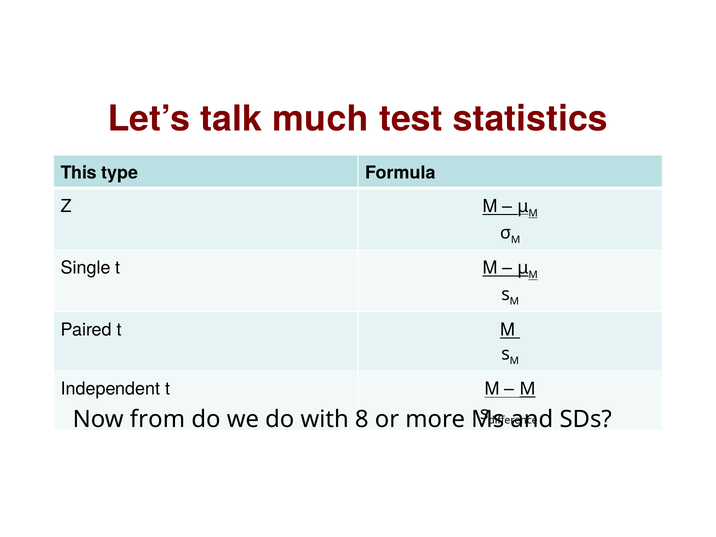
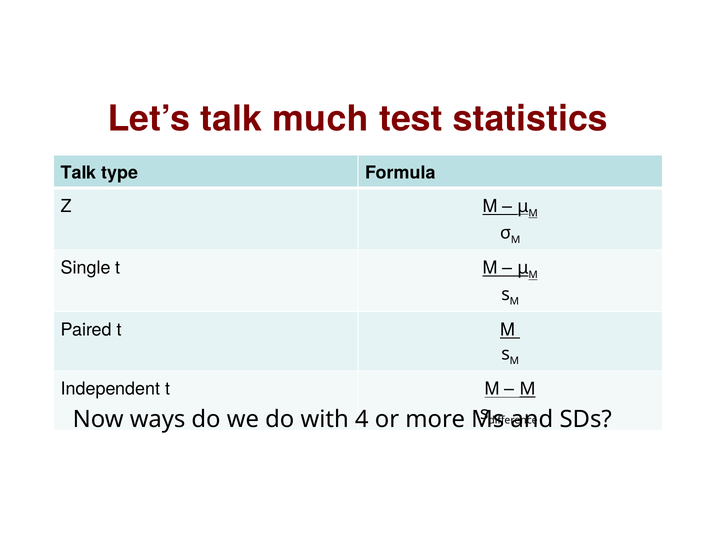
This at (79, 173): This -> Talk
from: from -> ways
8: 8 -> 4
